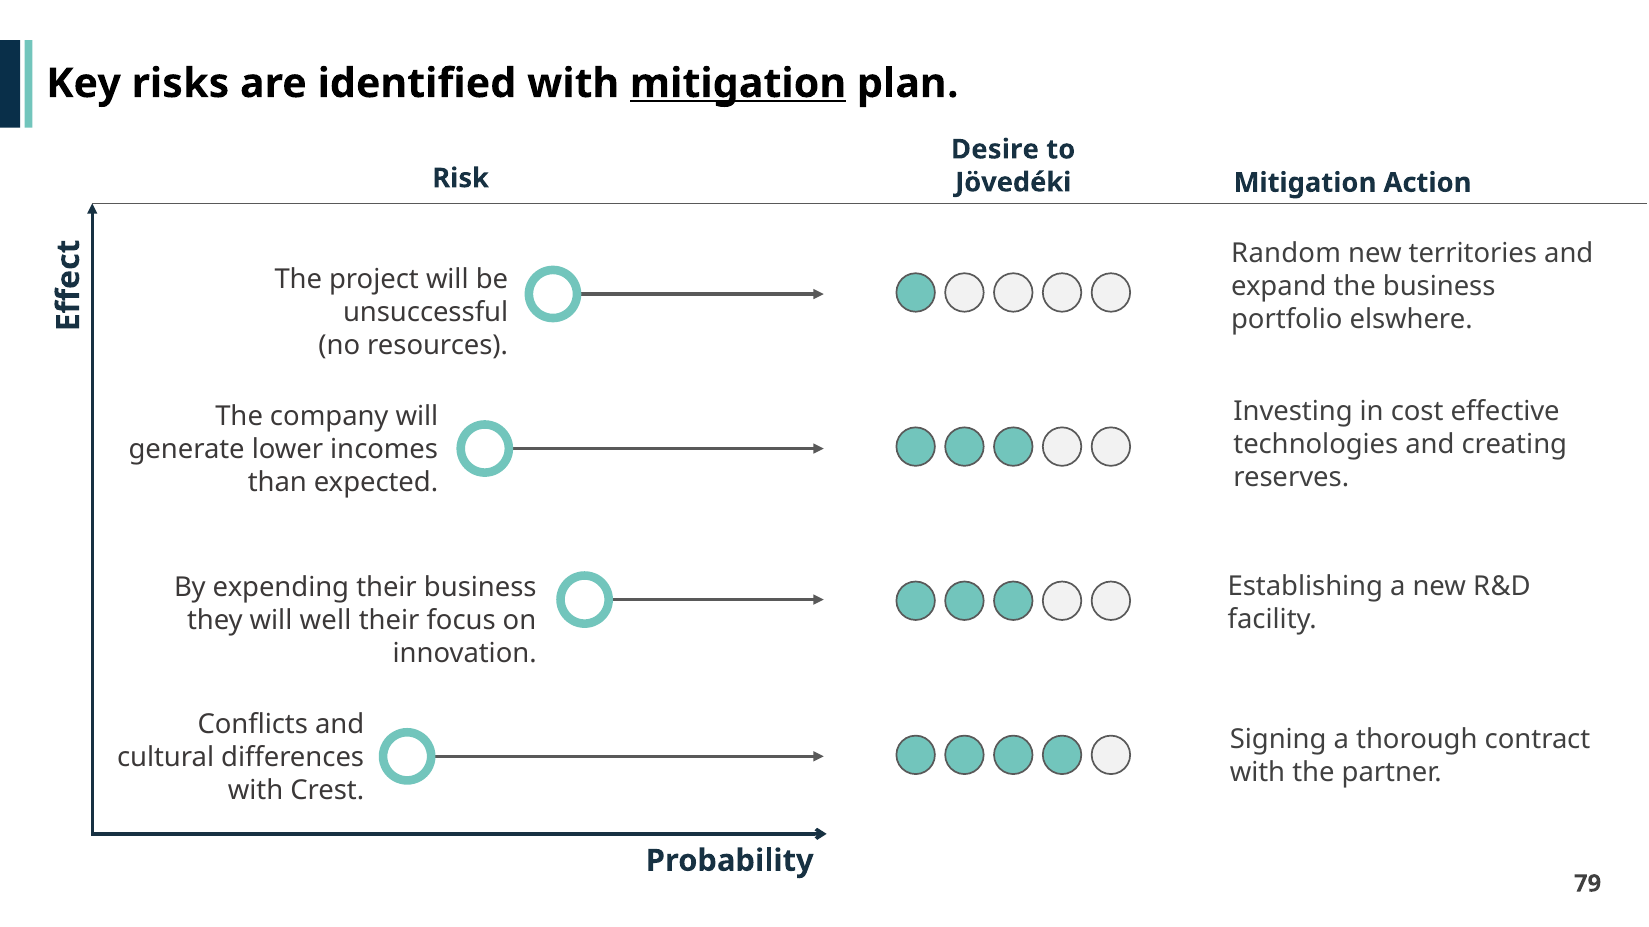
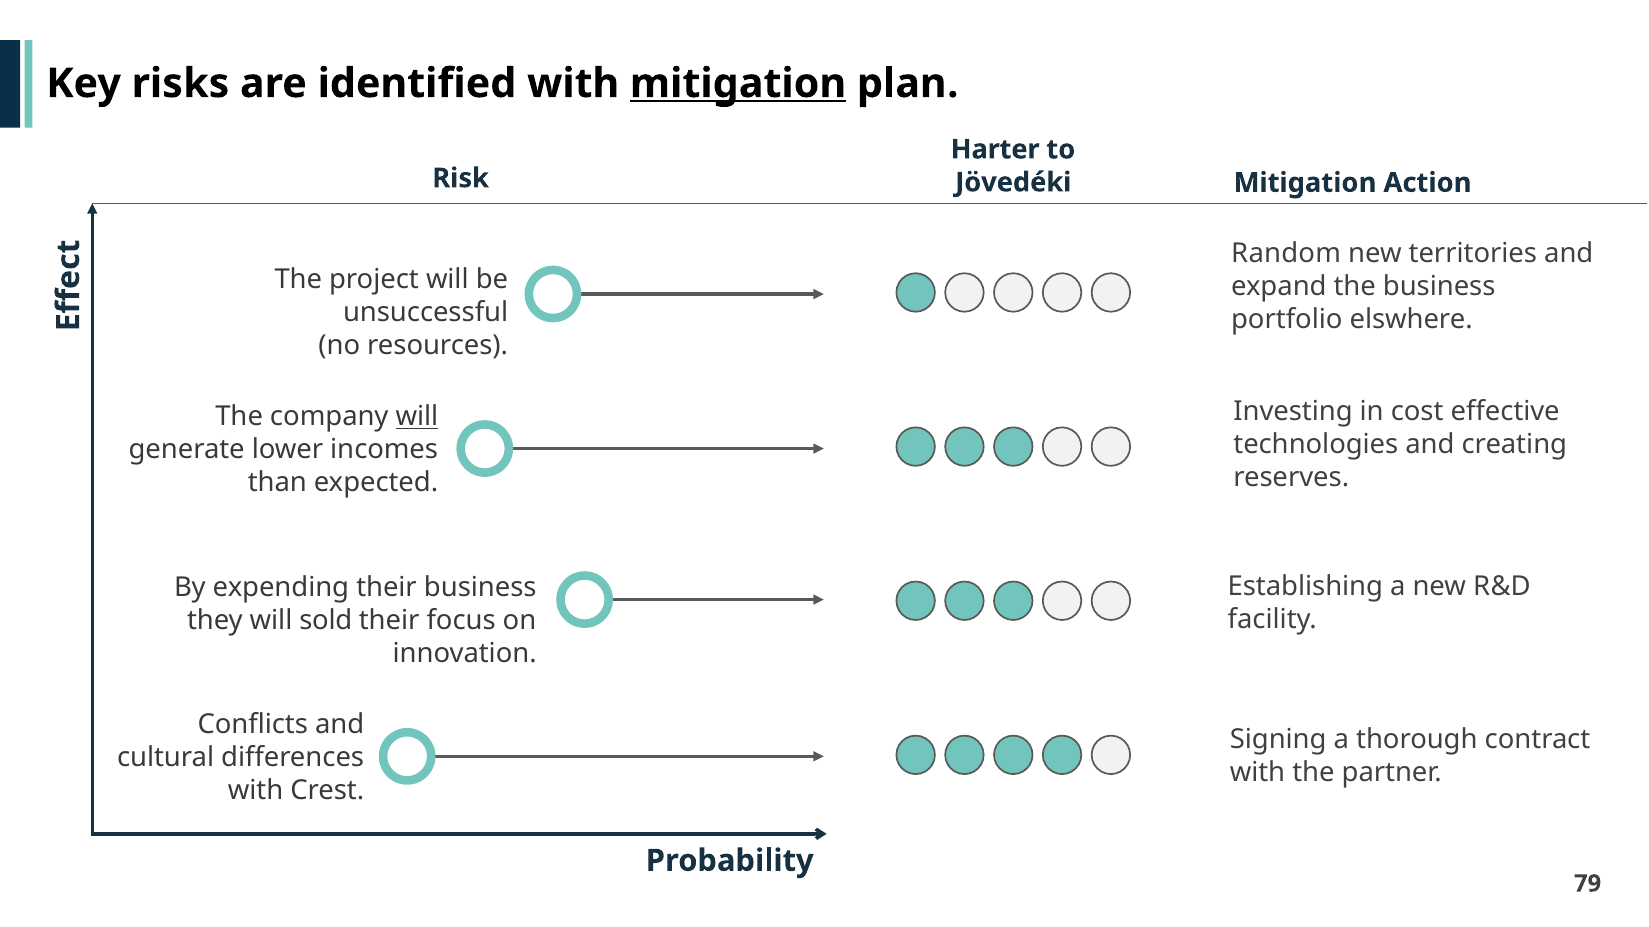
Desire: Desire -> Harter
will at (417, 417) underline: none -> present
well: well -> sold
